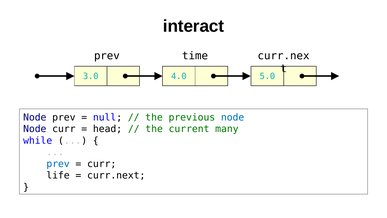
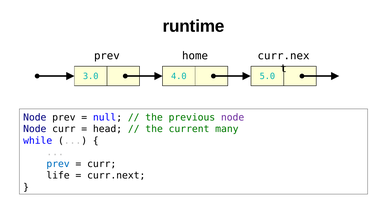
interact: interact -> runtime
time: time -> home
node at (233, 117) colour: blue -> purple
